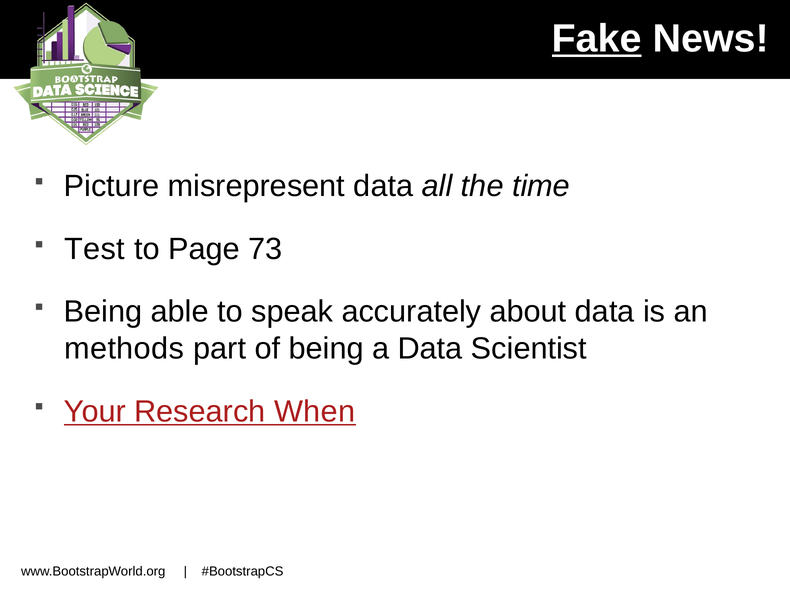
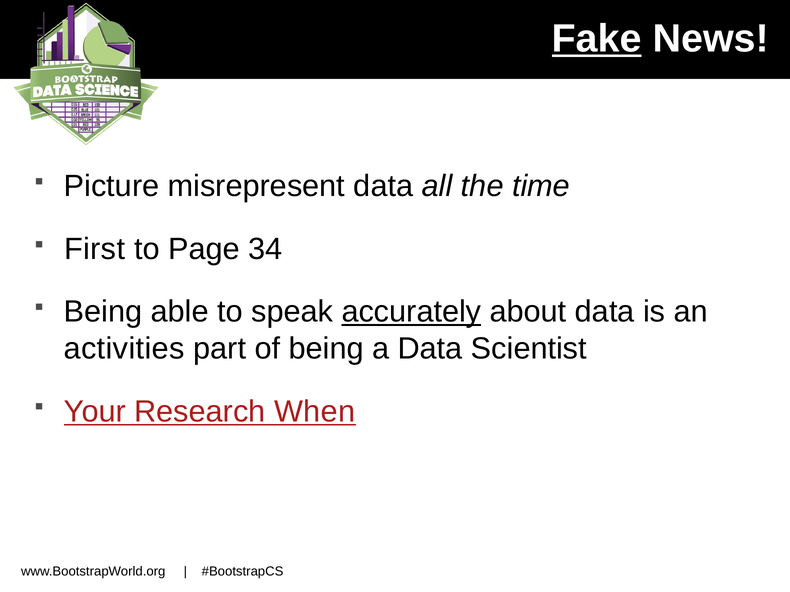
Test: Test -> First
73: 73 -> 34
accurately underline: none -> present
methods: methods -> activities
